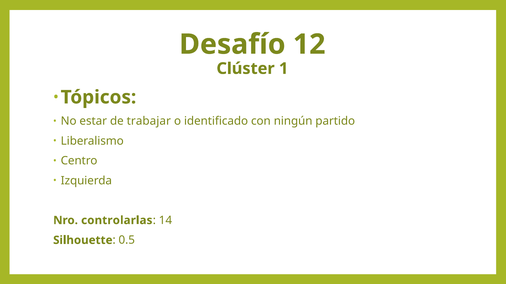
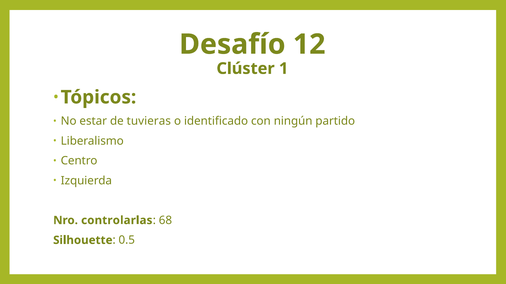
trabajar: trabajar -> tuvieras
14: 14 -> 68
